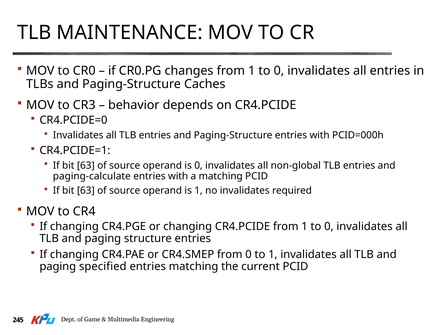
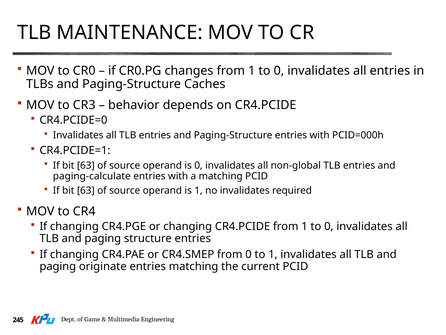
specified: specified -> originate
